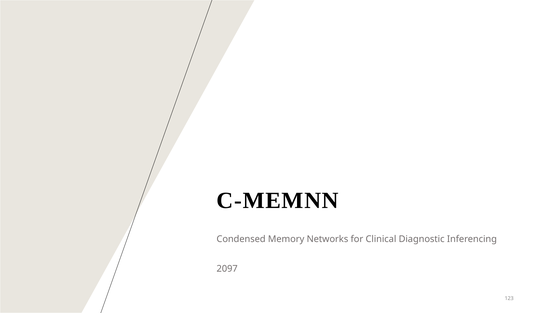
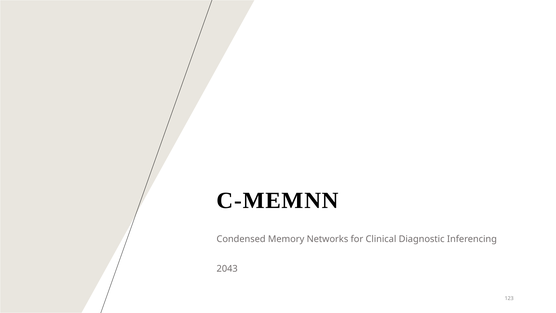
2097: 2097 -> 2043
